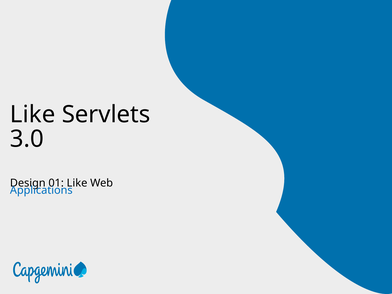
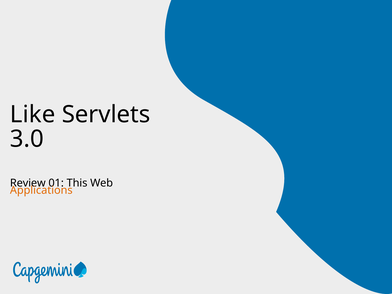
Design: Design -> Review
01 Like: Like -> This
Applications colour: blue -> orange
